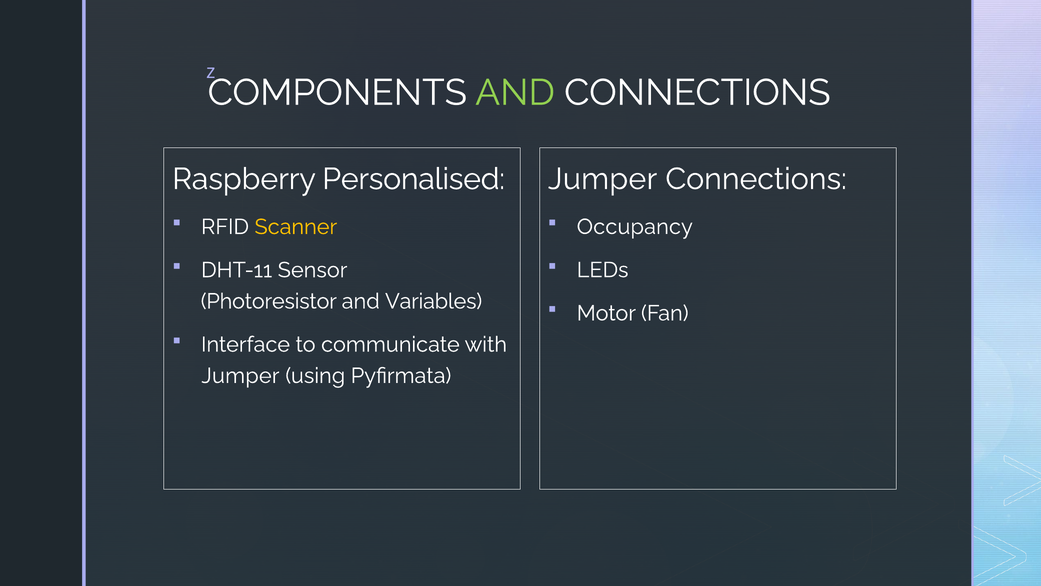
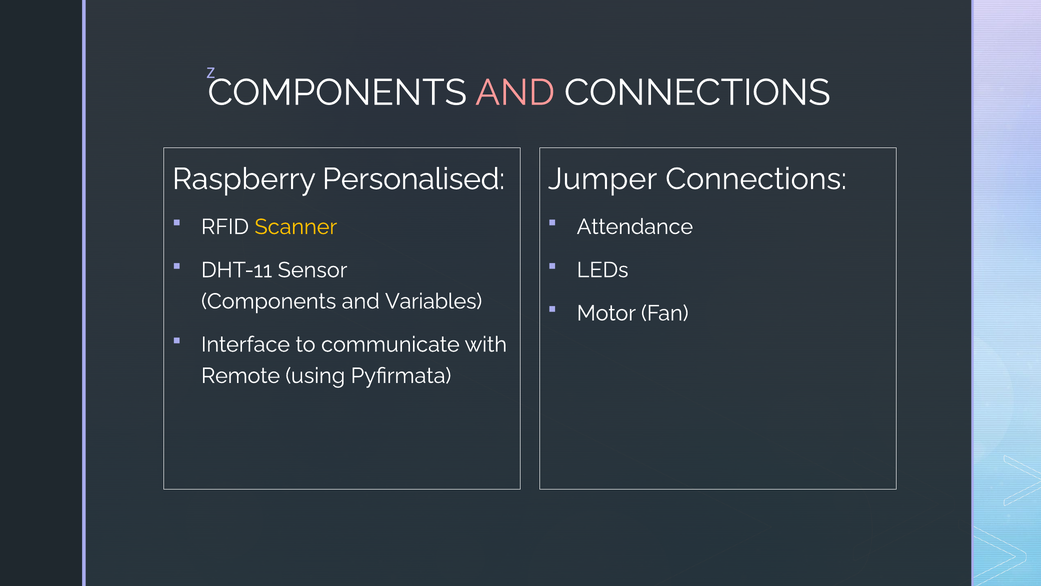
AND at (515, 93) colour: light green -> pink
Occupancy: Occupancy -> Attendance
Photoresistor at (269, 301): Photoresistor -> Components
Jumper at (240, 375): Jumper -> Remote
